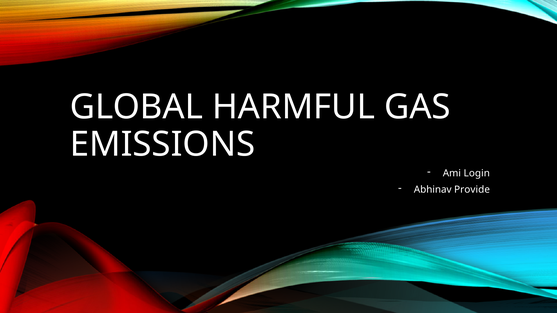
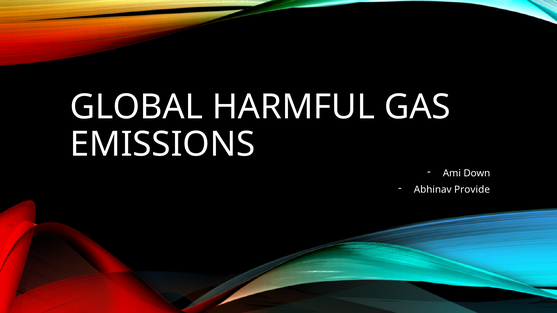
Login: Login -> Down
